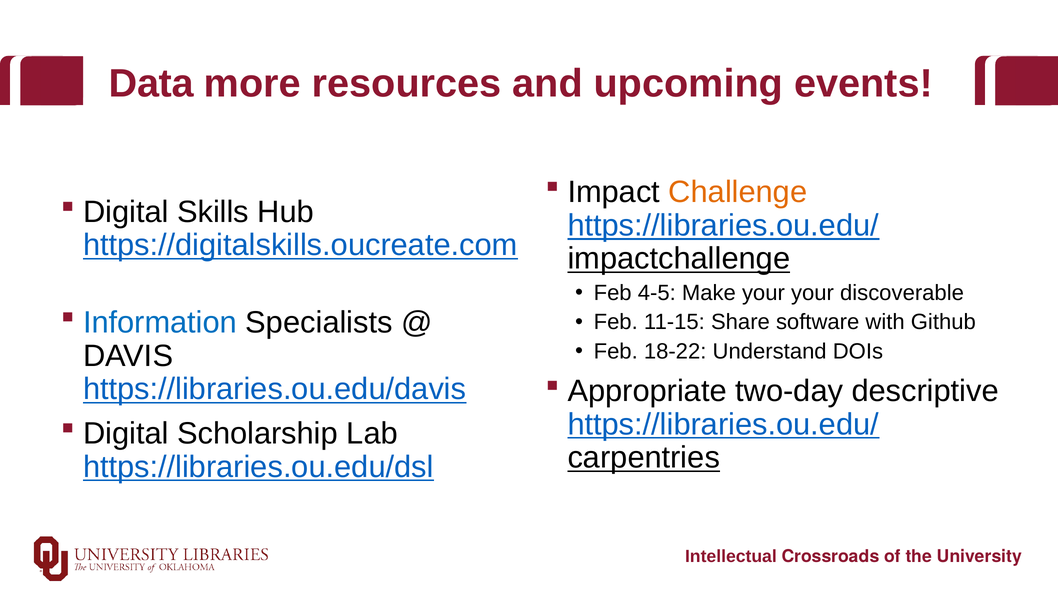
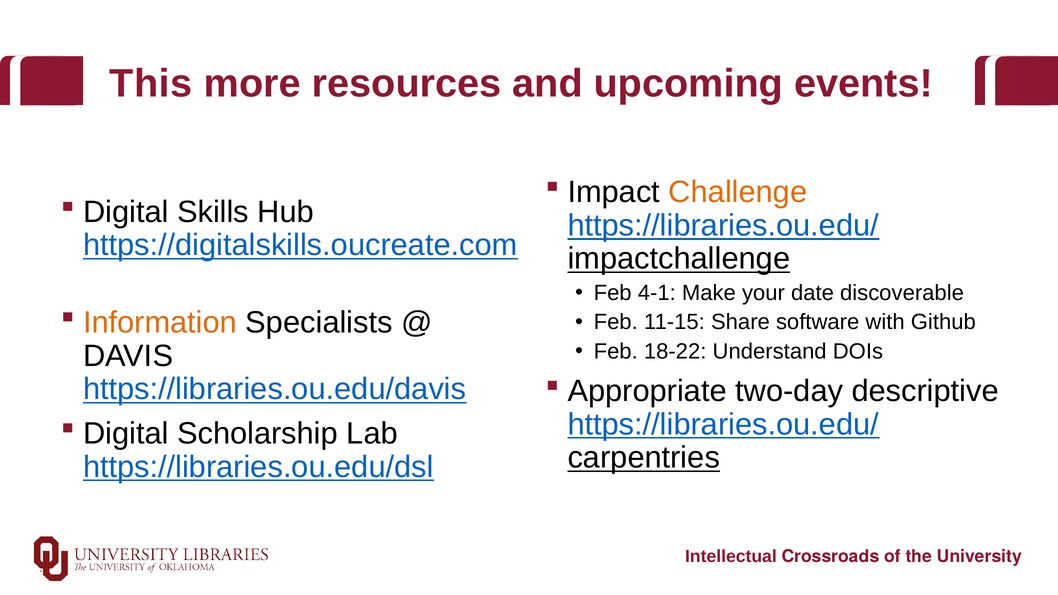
Data: Data -> This
4-5: 4-5 -> 4-1
your your: your -> date
Information colour: blue -> orange
